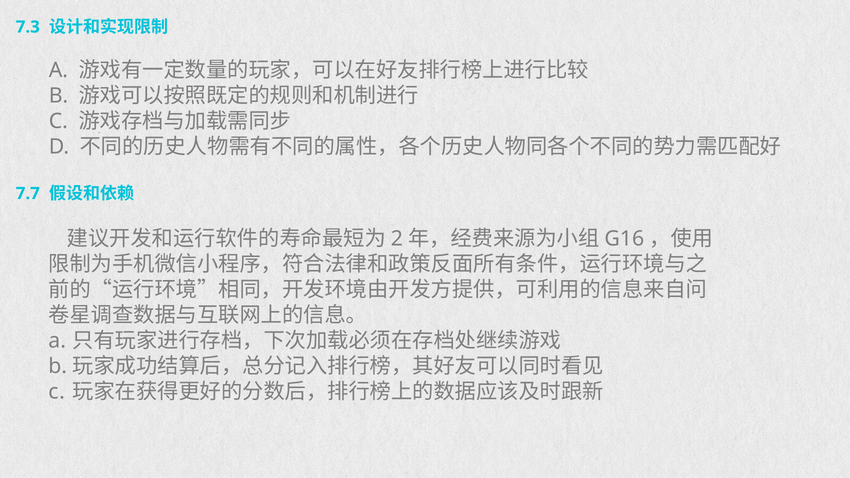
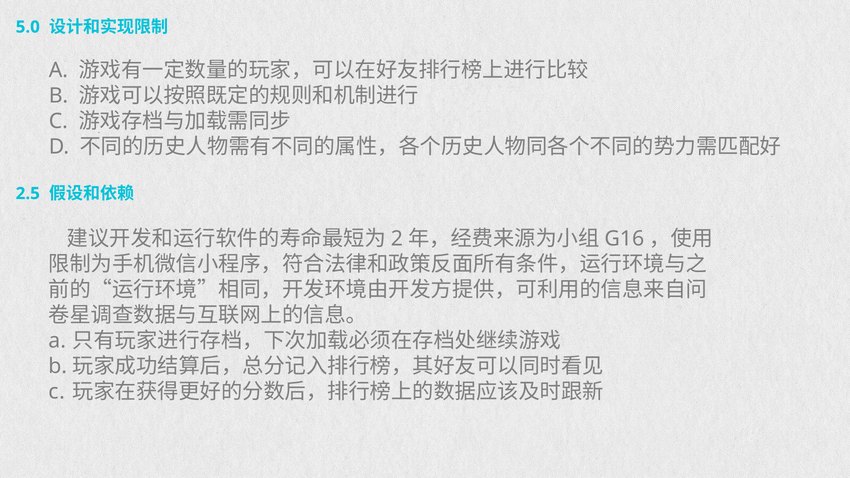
7.3: 7.3 -> 5.0
7.7: 7.7 -> 2.5
